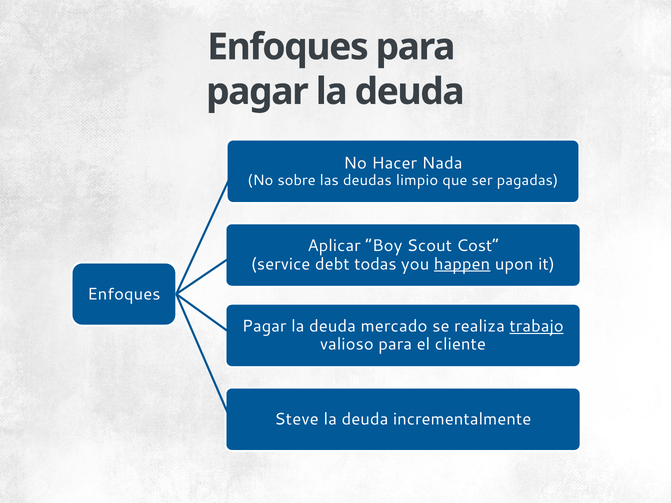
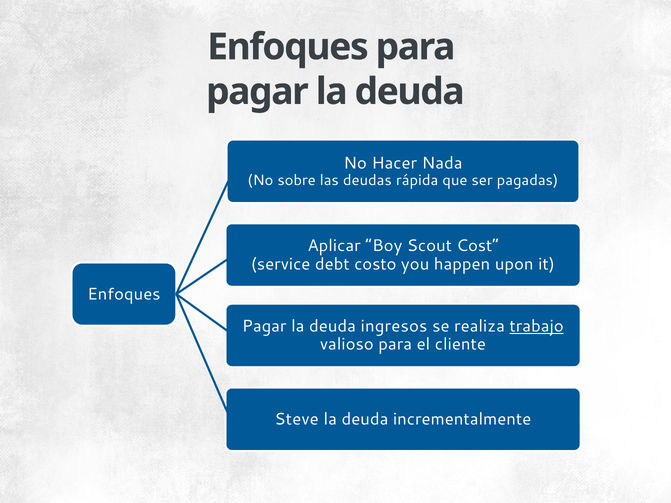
limpio: limpio -> rápida
todas: todas -> costo
happen underline: present -> none
mercado: mercado -> ingresos
